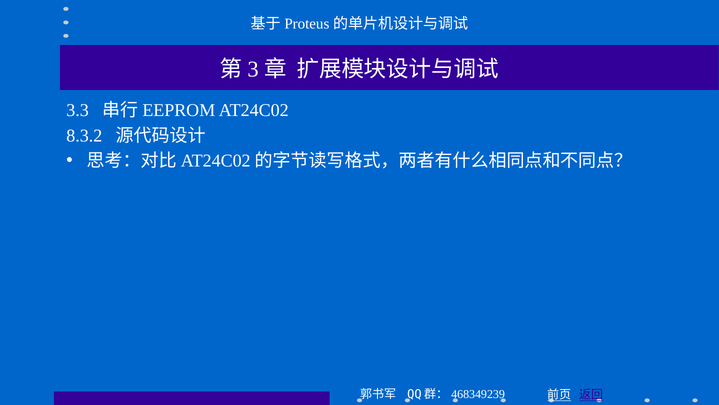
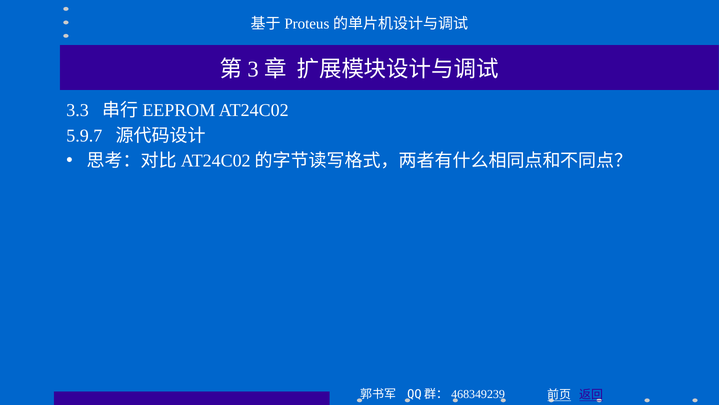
8.3.2: 8.3.2 -> 5.9.7
